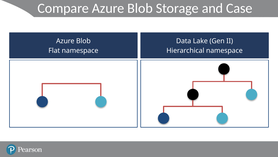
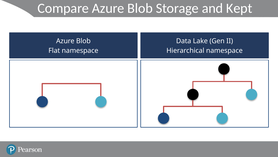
Case: Case -> Kept
